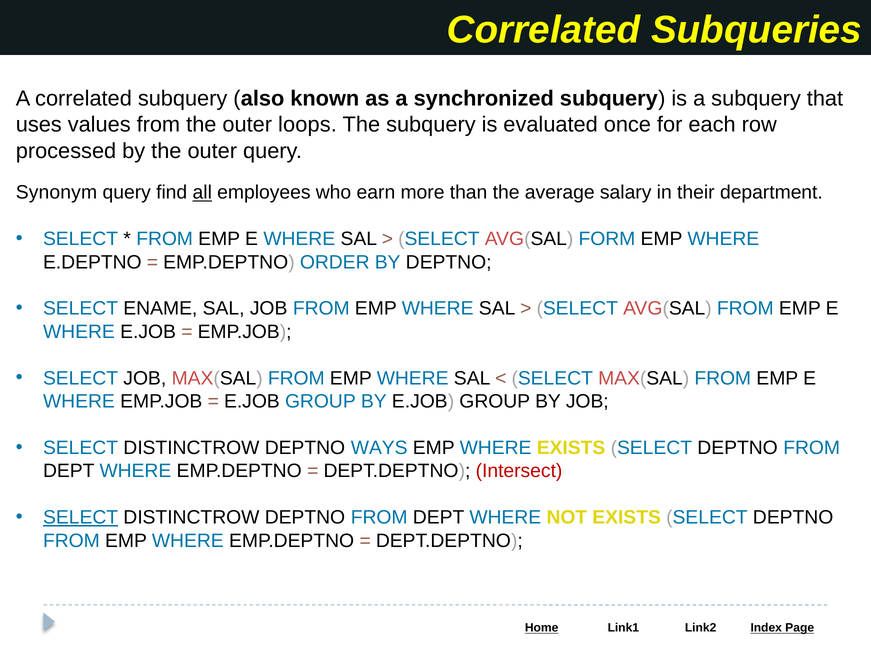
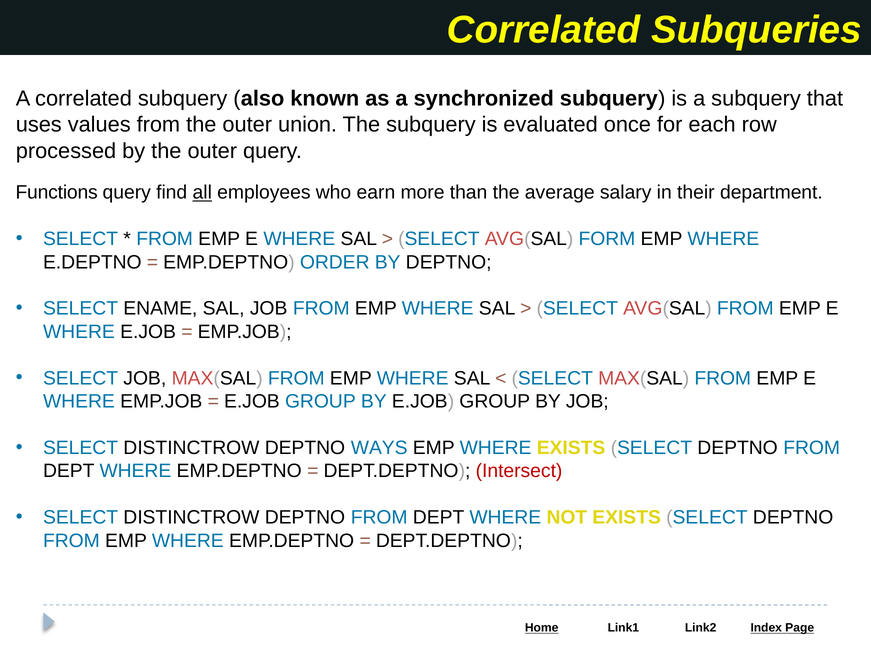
loops: loops -> union
Synonym: Synonym -> Functions
SELECT at (81, 518) underline: present -> none
